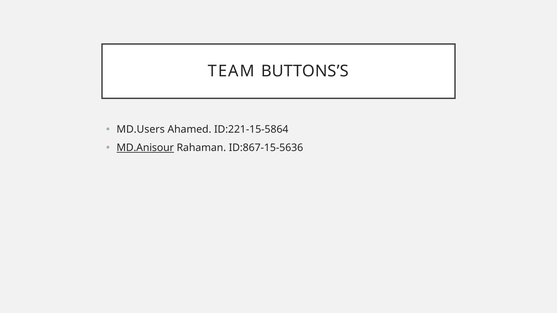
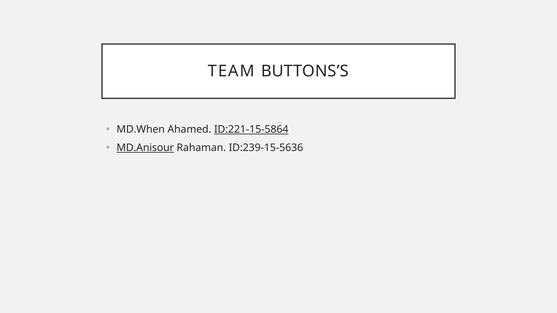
MD.Users: MD.Users -> MD.When
ID:221-15-5864 underline: none -> present
ID:867-15-5636: ID:867-15-5636 -> ID:239-15-5636
